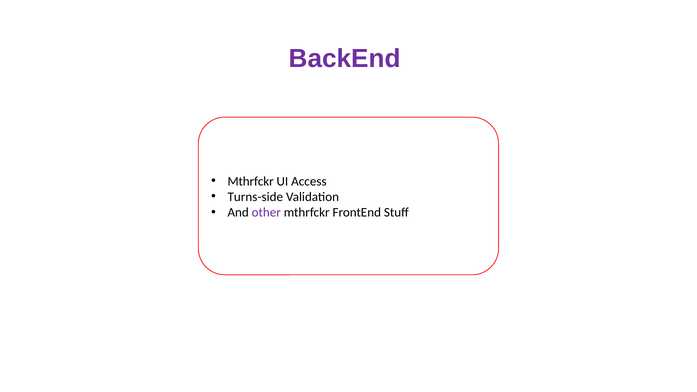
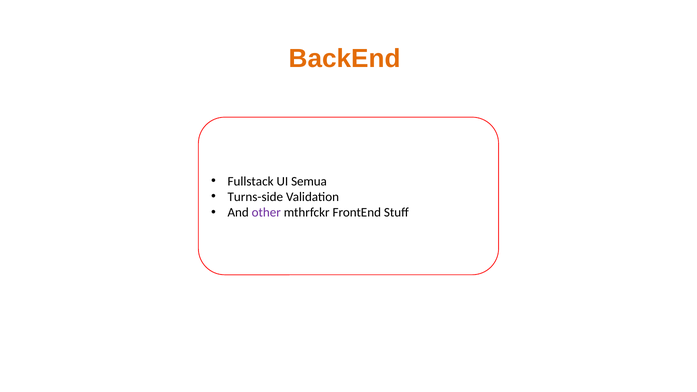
BackEnd colour: purple -> orange
Mthrfckr at (251, 181): Mthrfckr -> Fullstack
Access: Access -> Semua
